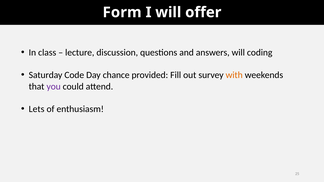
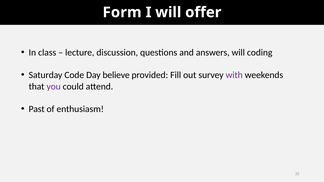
chance: chance -> believe
with colour: orange -> purple
Lets: Lets -> Past
